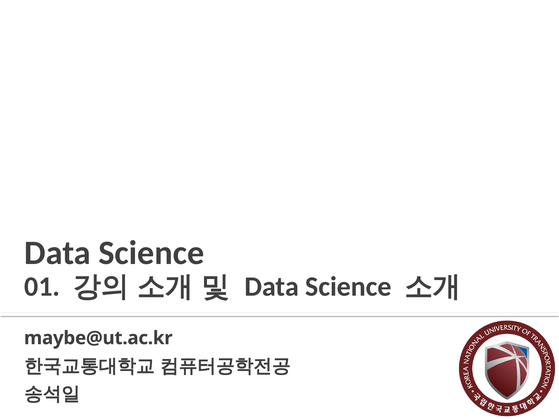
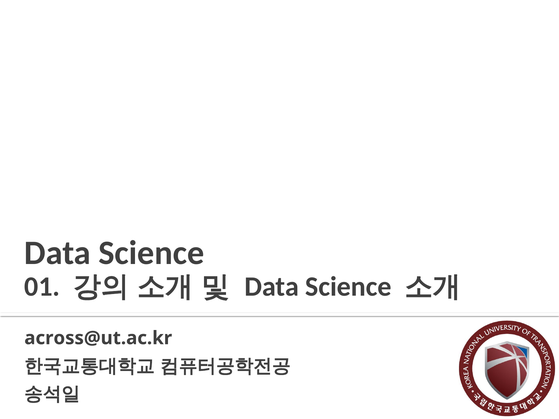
maybe@ut.ac.kr: maybe@ut.ac.kr -> across@ut.ac.kr
